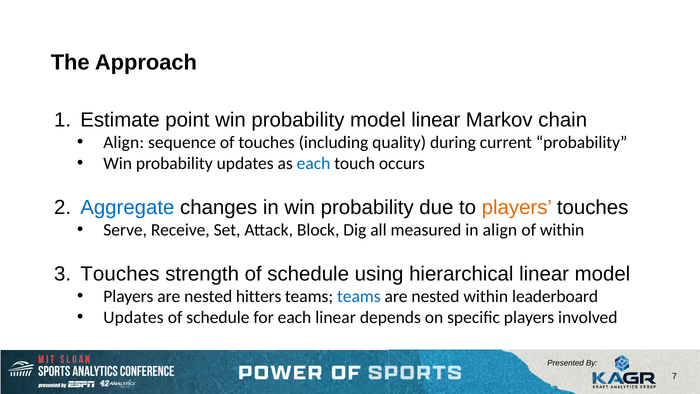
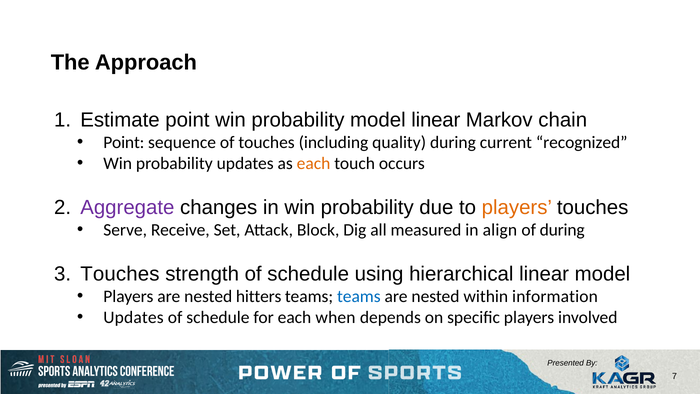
Align at (124, 142): Align -> Point
current probability: probability -> recognized
each at (314, 163) colour: blue -> orange
Aggregate colour: blue -> purple
of within: within -> during
leaderboard: leaderboard -> information
each linear: linear -> when
